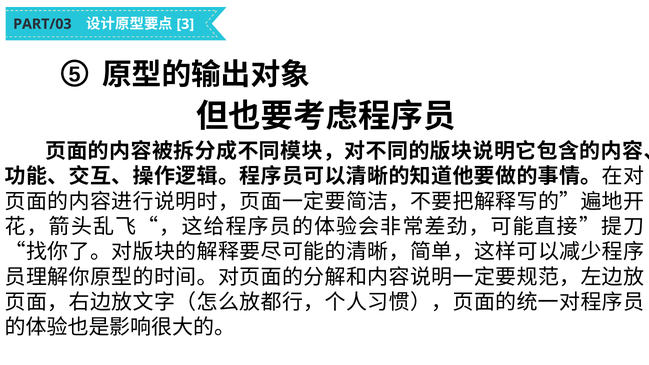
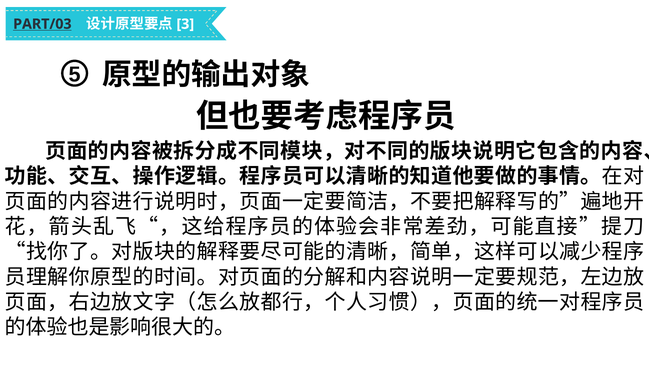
PART/03 underline: none -> present
